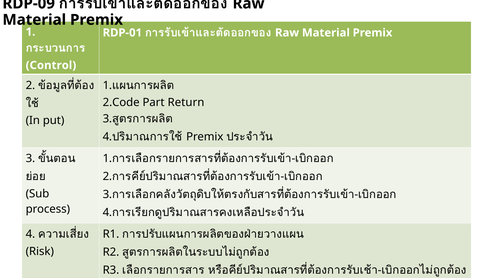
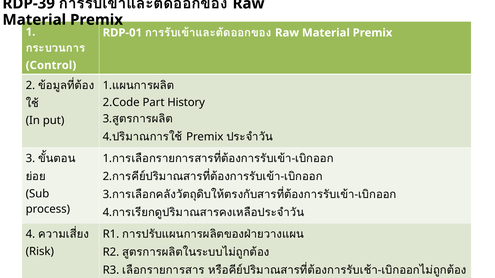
RDP-09: RDP-09 -> RDP-39
Return: Return -> History
